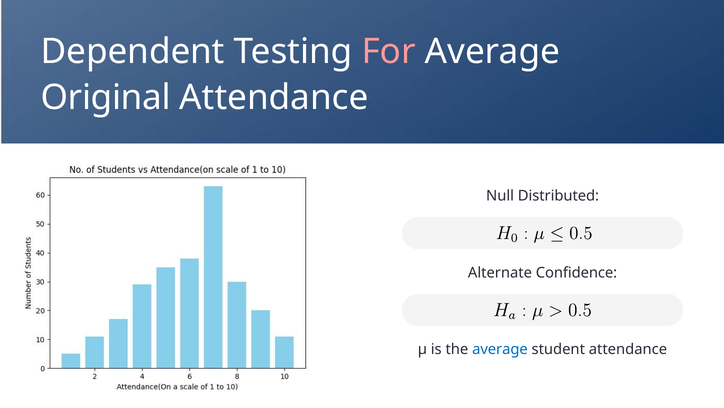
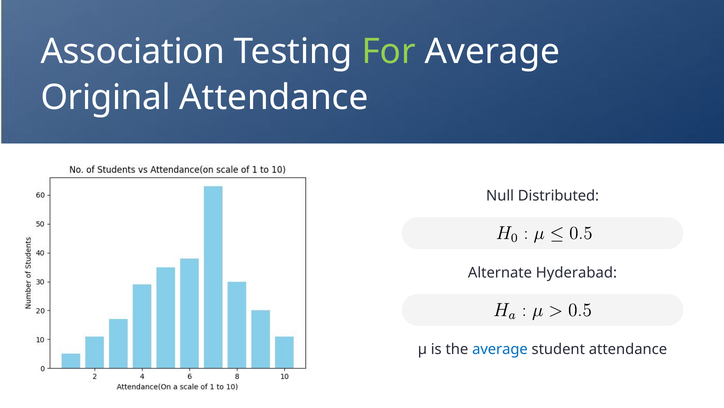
Dependent: Dependent -> Association
For colour: pink -> light green
Confidence: Confidence -> Hyderabad
